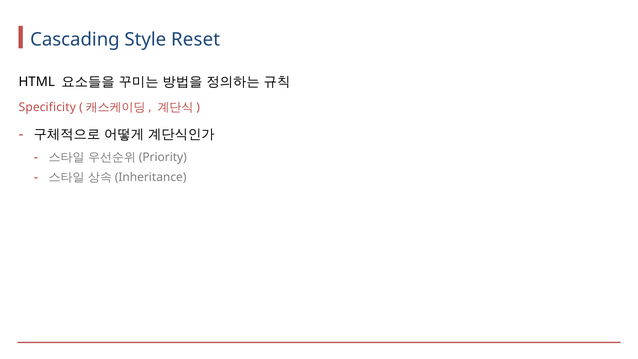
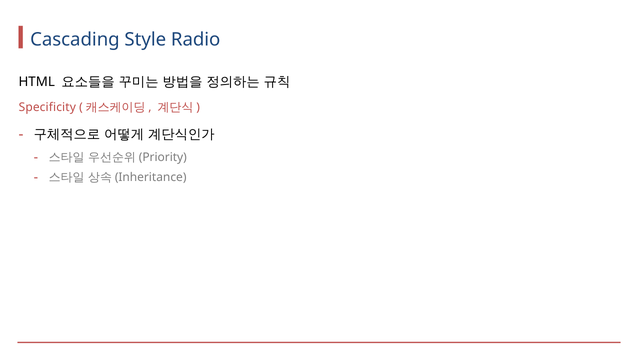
Reset: Reset -> Radio
